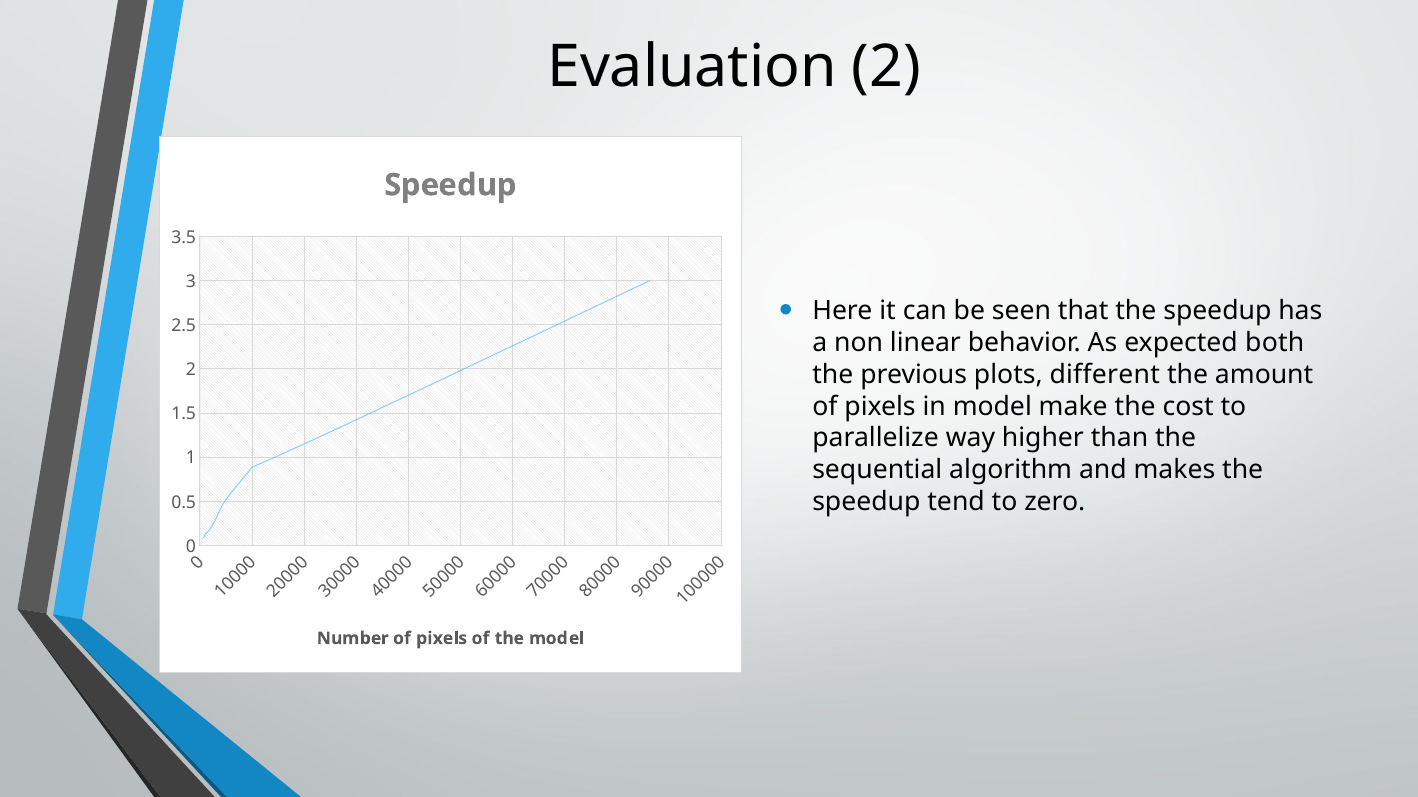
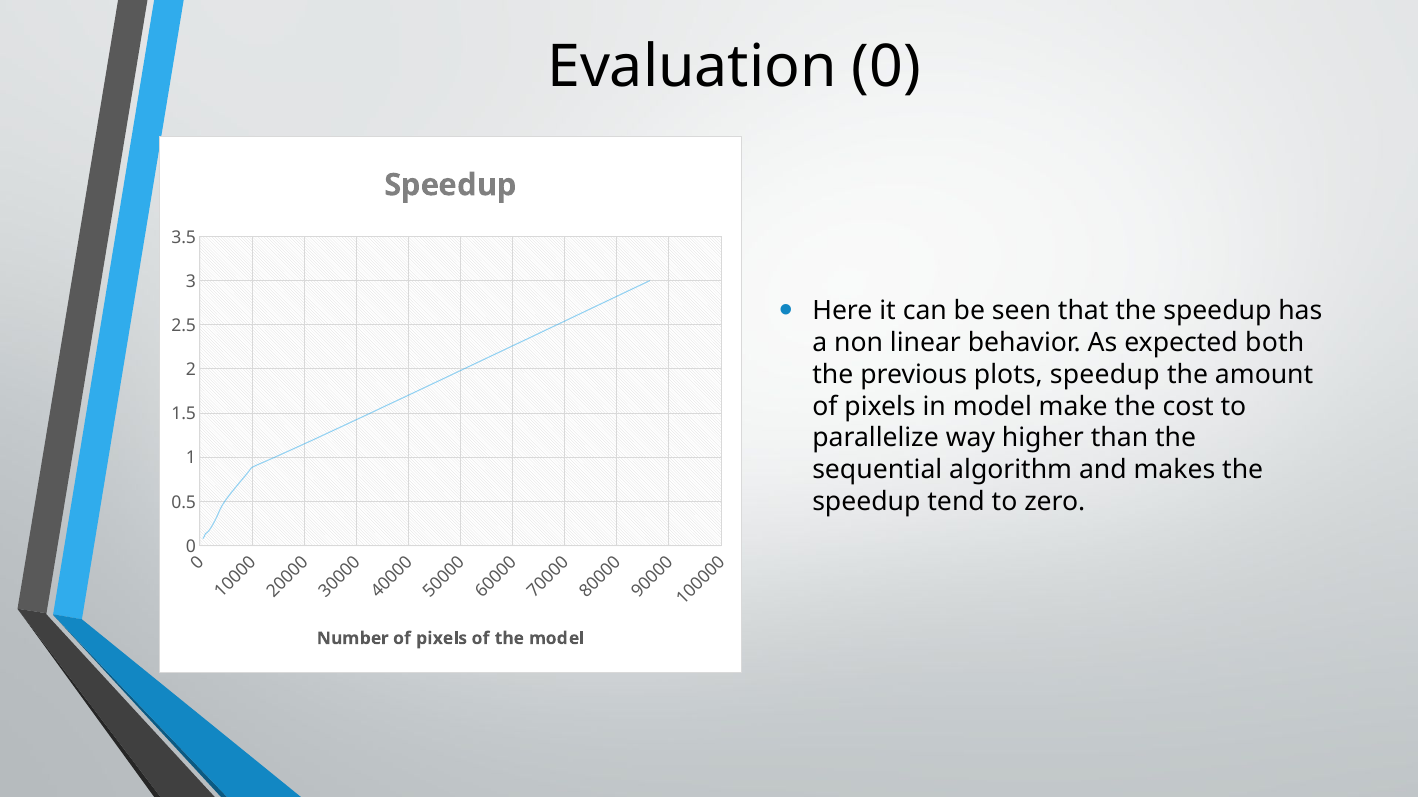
Evaluation 2: 2 -> 0
plots different: different -> speedup
